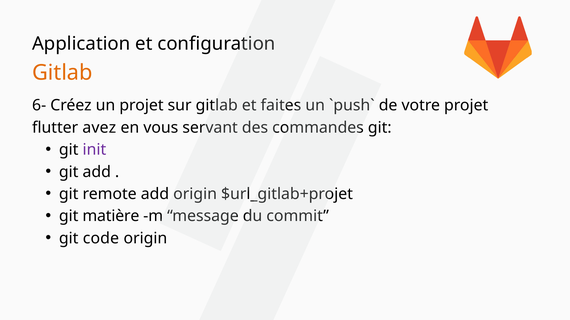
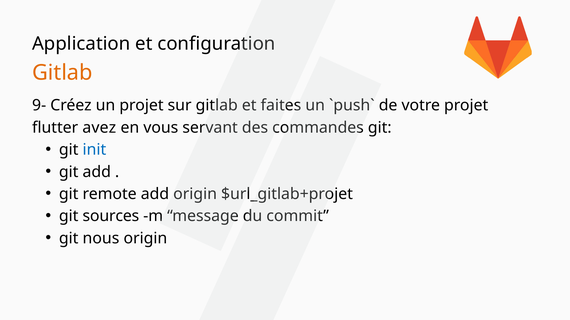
6-: 6- -> 9-
init colour: purple -> blue
matière: matière -> sources
code: code -> nous
